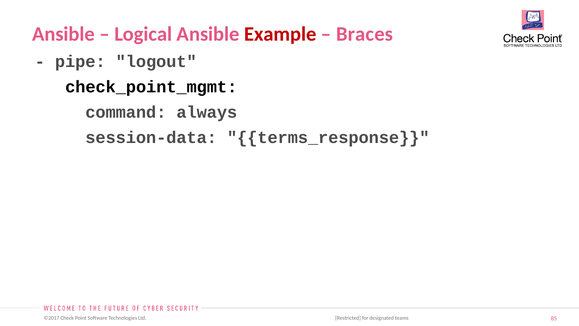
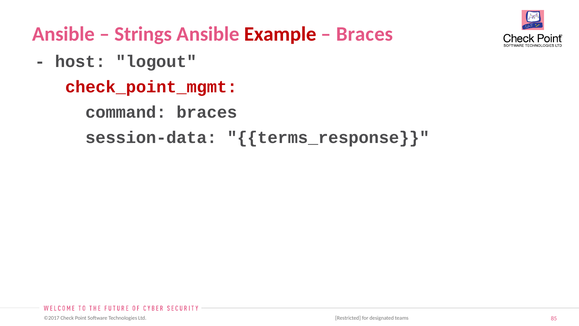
Logical: Logical -> Strings
pipe: pipe -> host
check_point_mgmt colour: black -> red
command always: always -> braces
